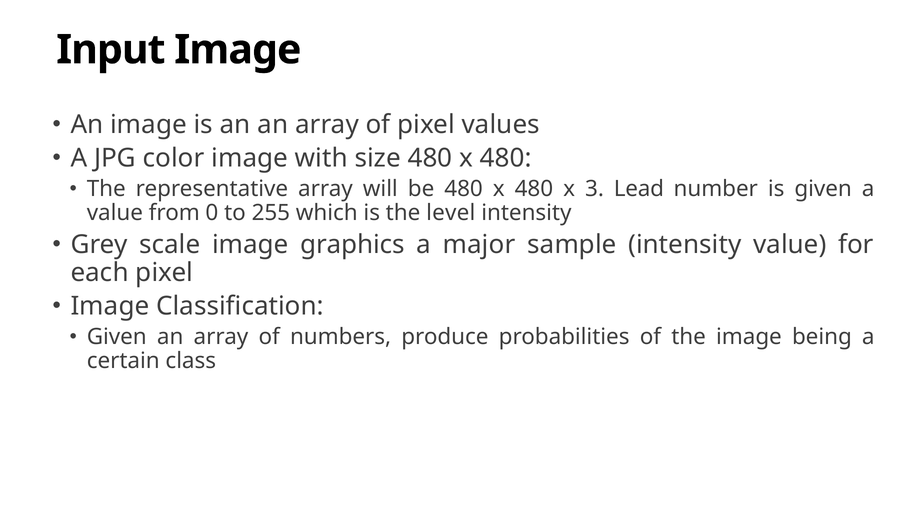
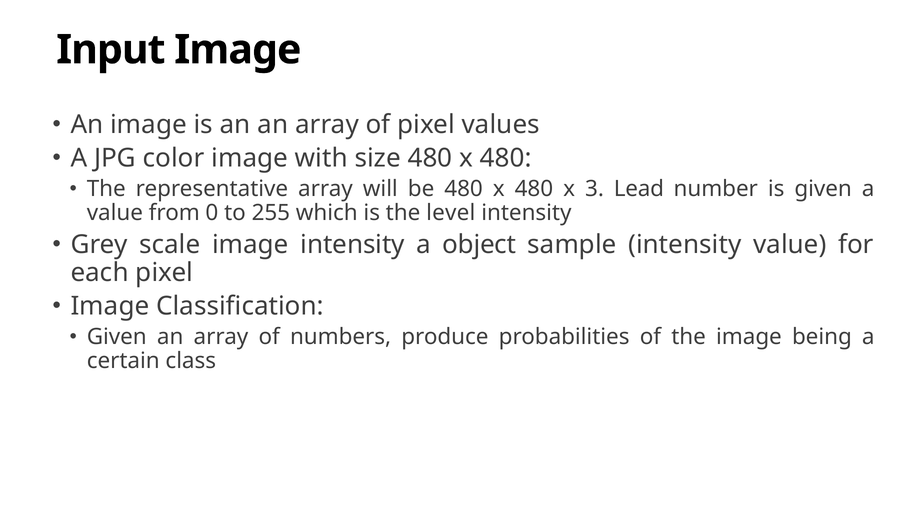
image graphics: graphics -> intensity
major: major -> object
